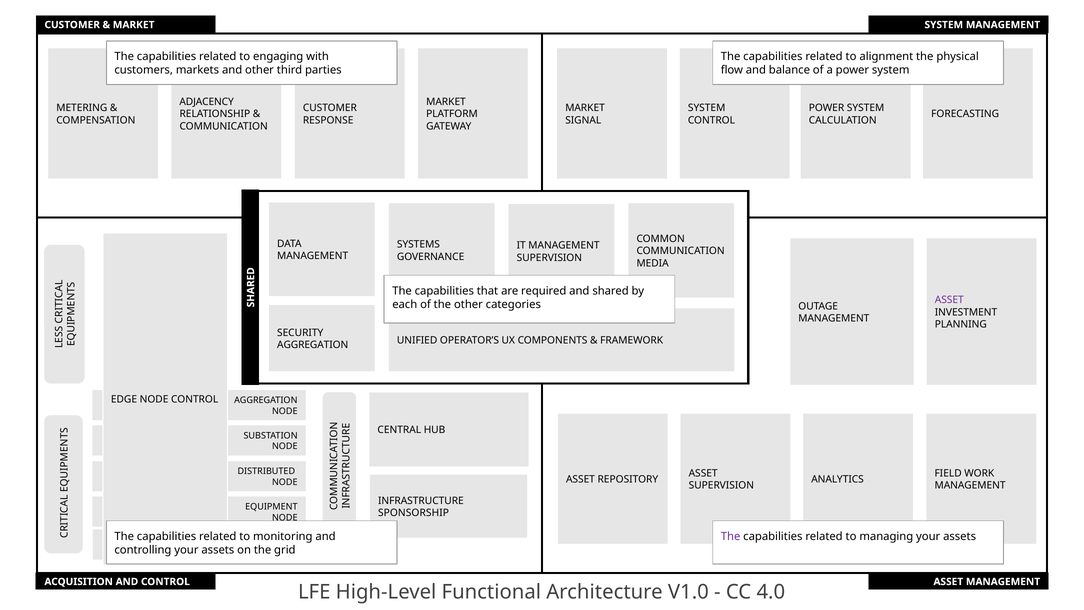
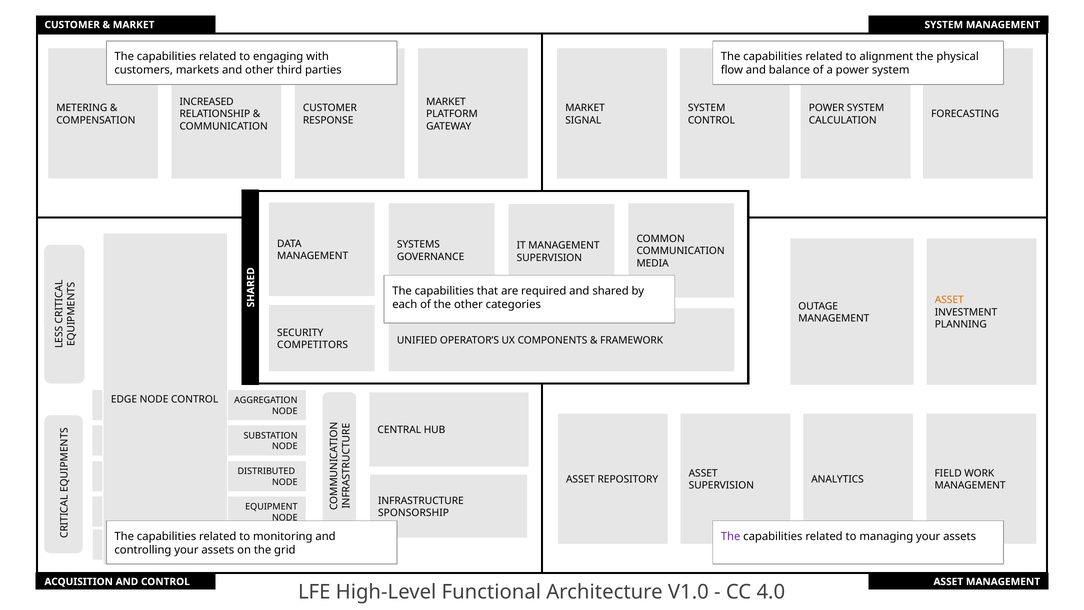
ADJACENCY: ADJACENCY -> INCREASED
ASSET at (949, 300) colour: purple -> orange
AGGREGATION at (313, 345): AGGREGATION -> COMPETITORS
